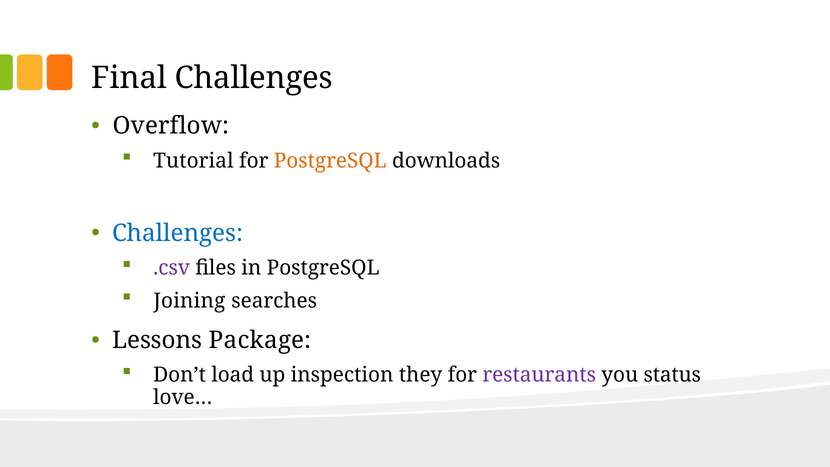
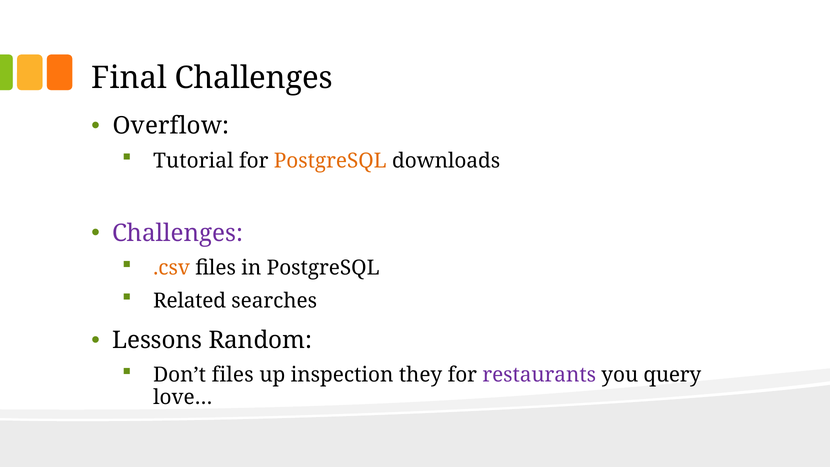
Challenges at (178, 233) colour: blue -> purple
.csv colour: purple -> orange
Joining: Joining -> Related
Package: Package -> Random
Don’t load: load -> files
status: status -> query
